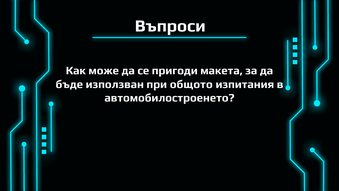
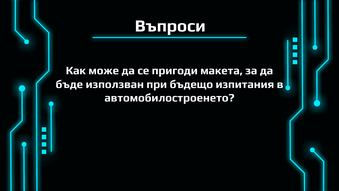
общото: общото -> бъдещо
